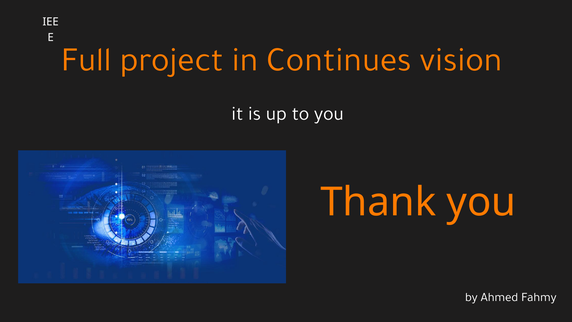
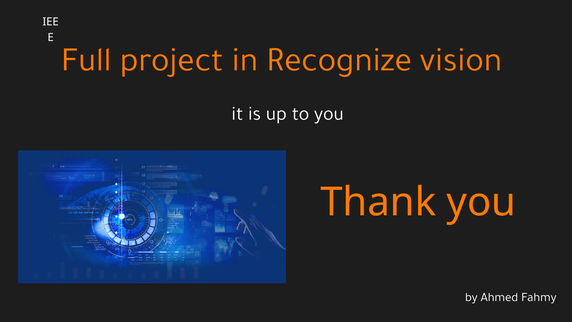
Continues: Continues -> Recognize
